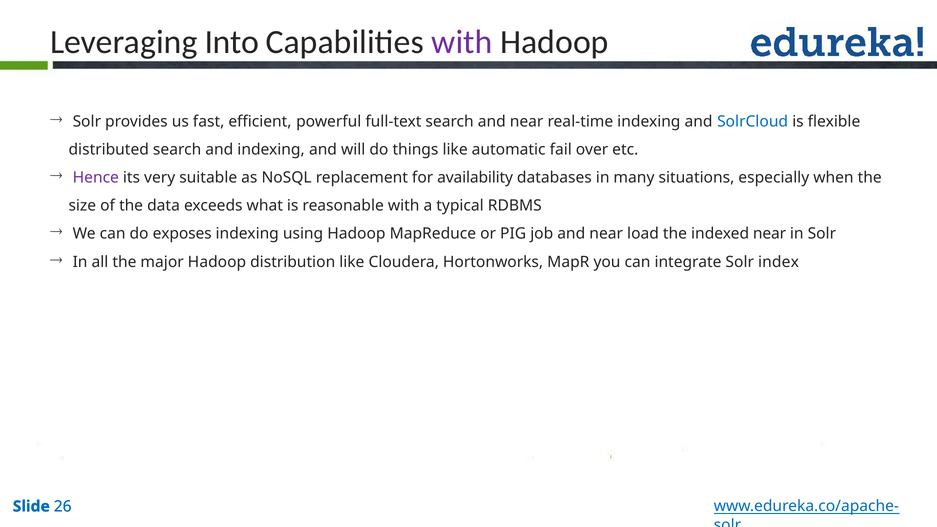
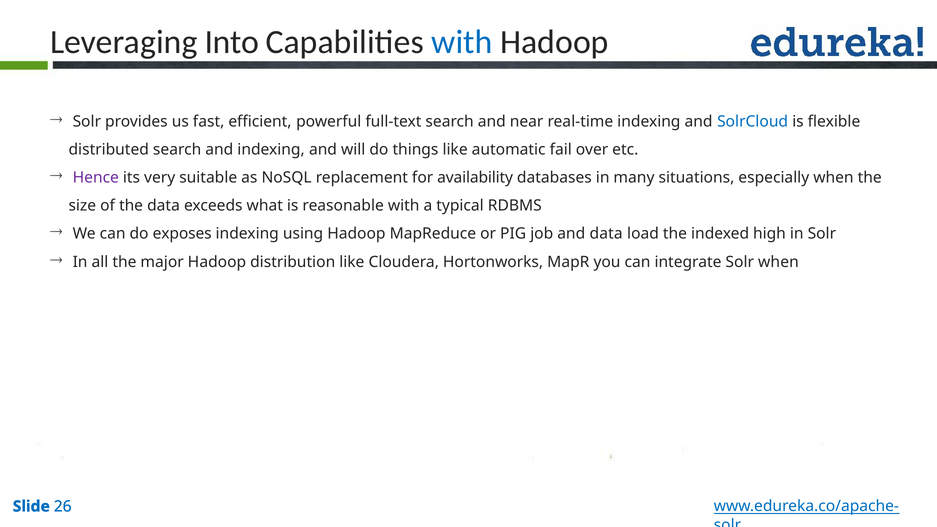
with at (462, 42) colour: purple -> blue
job and near: near -> data
indexed near: near -> high
Solr index: index -> when
